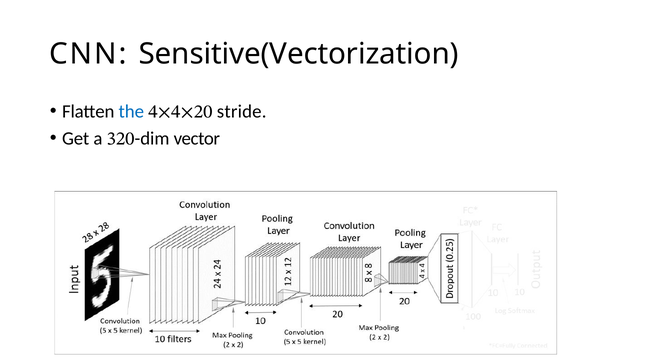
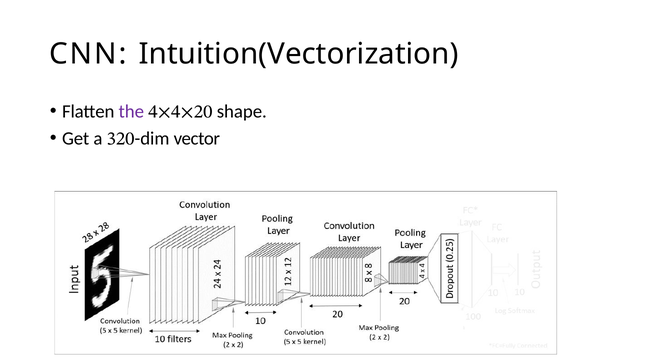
Sensitive(Vectorization: Sensitive(Vectorization -> Intuition(Vectorization
the colour: blue -> purple
stride: stride -> shape
